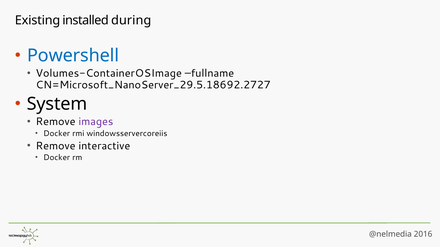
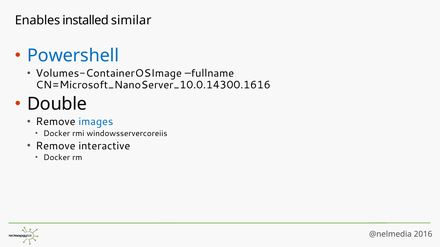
Existing: Existing -> Enables
during: during -> similar
CN=Microsoft_NanoServer_29.5.18692.2727: CN=Microsoft_NanoServer_29.5.18692.2727 -> CN=Microsoft_NanoServer_10.0.14300.1616
System: System -> Double
images colour: purple -> blue
